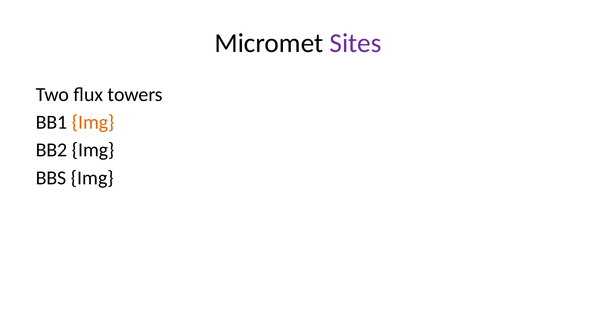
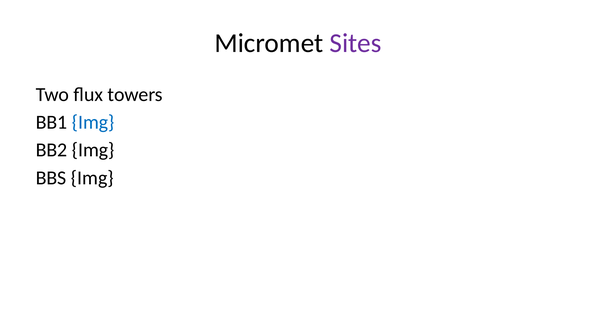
Img at (93, 122) colour: orange -> blue
